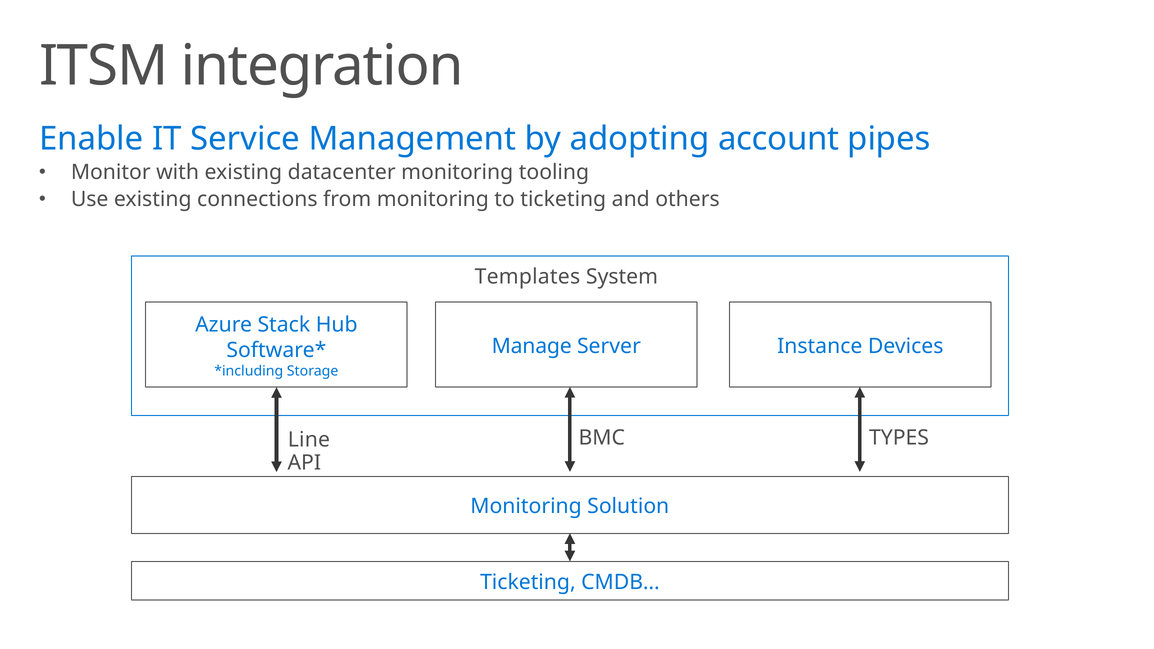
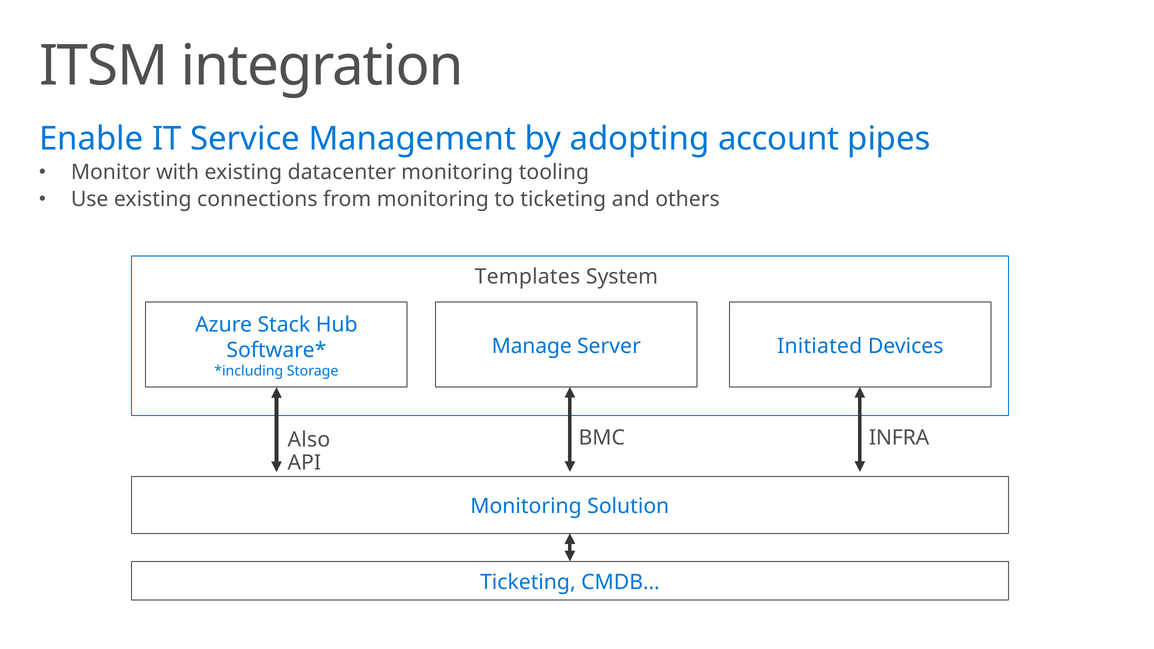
Instance: Instance -> Initiated
TYPES: TYPES -> INFRA
Line: Line -> Also
